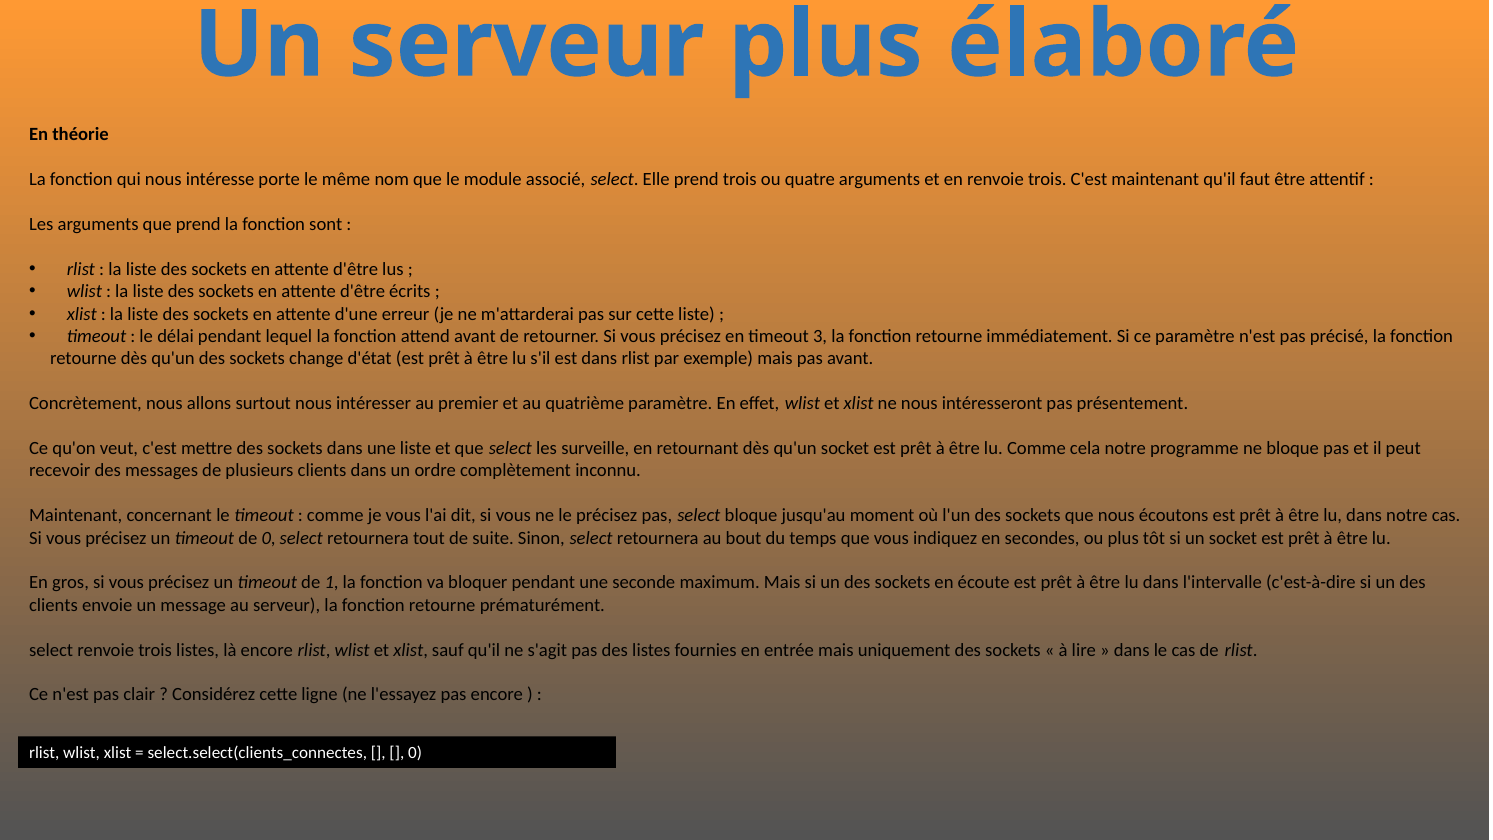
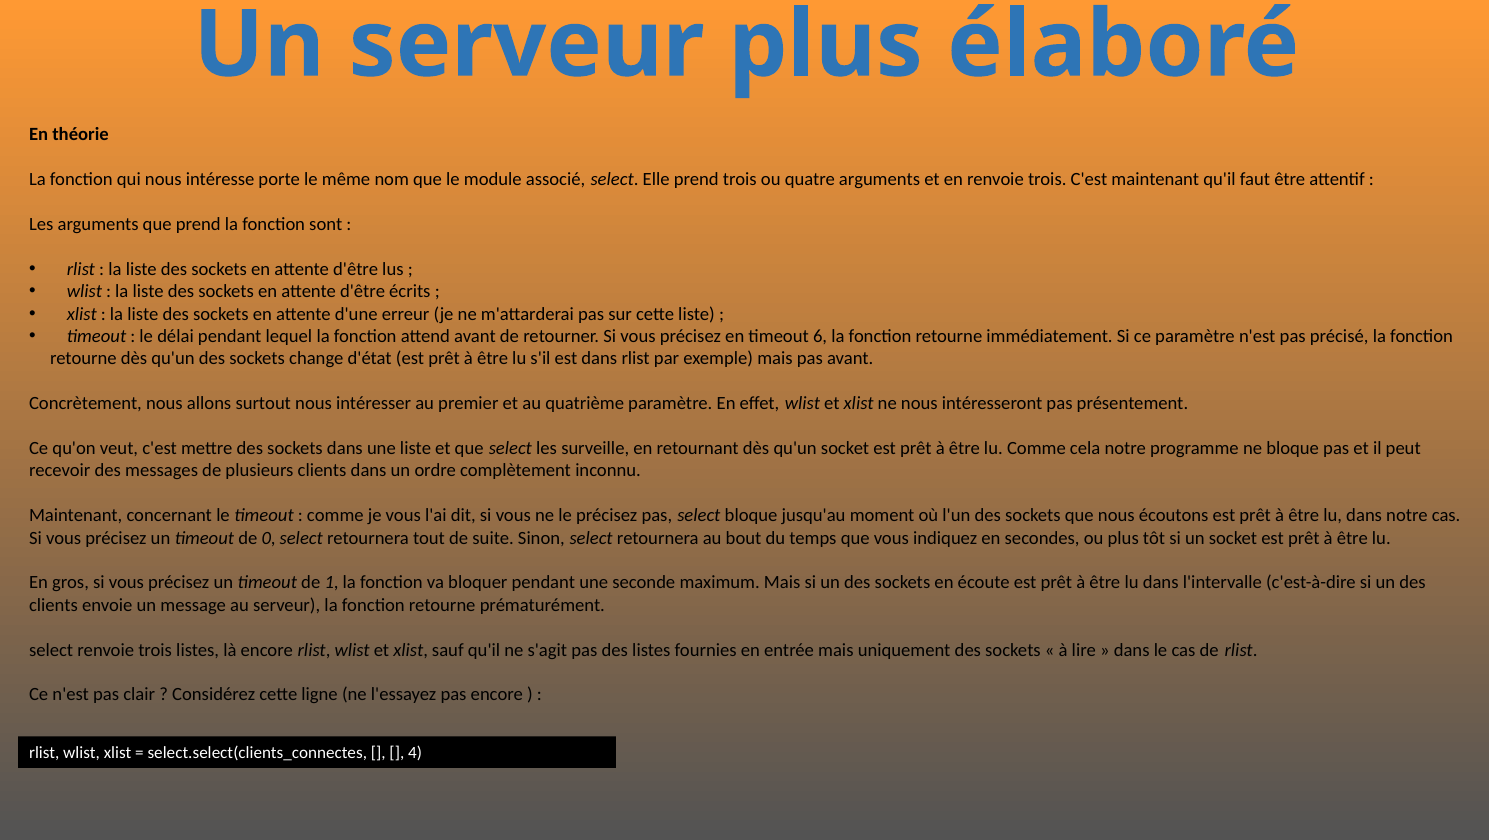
3: 3 -> 6
0 at (415, 753): 0 -> 4
